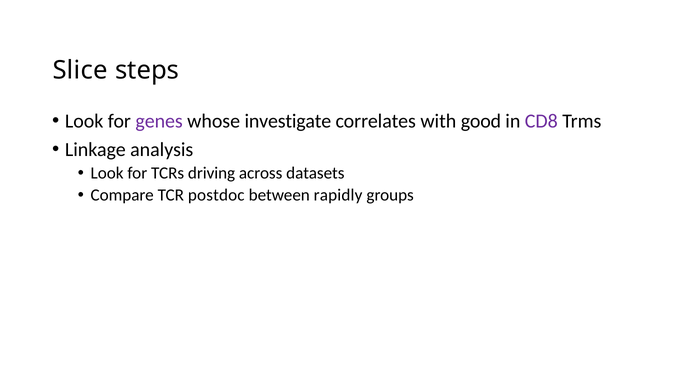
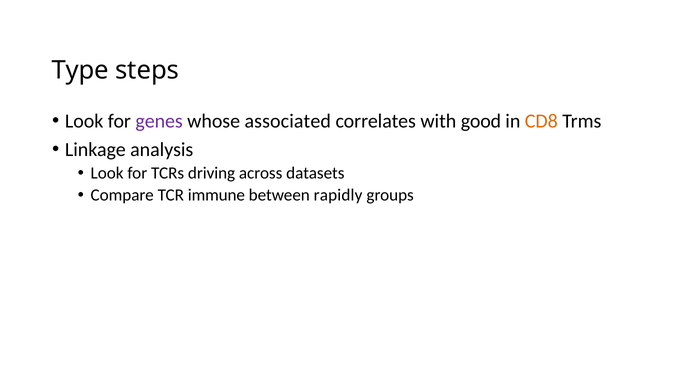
Slice: Slice -> Type
investigate: investigate -> associated
CD8 colour: purple -> orange
postdoc: postdoc -> immune
